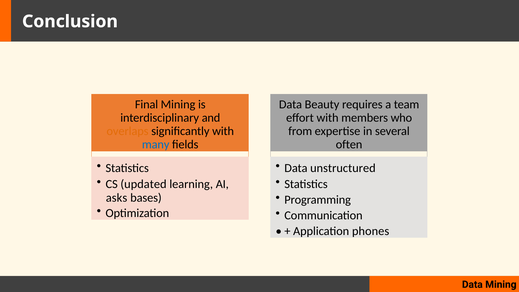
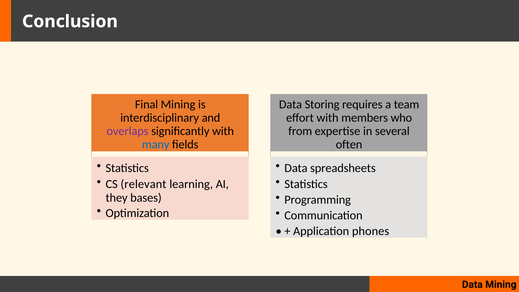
Beauty: Beauty -> Storing
overlaps colour: orange -> purple
unstructured: unstructured -> spreadsheets
updated: updated -> relevant
asks: asks -> they
